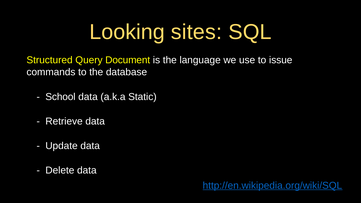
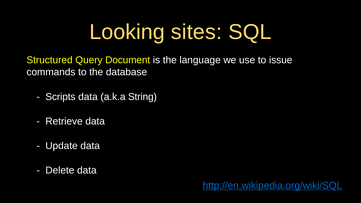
School: School -> Scripts
Static: Static -> String
